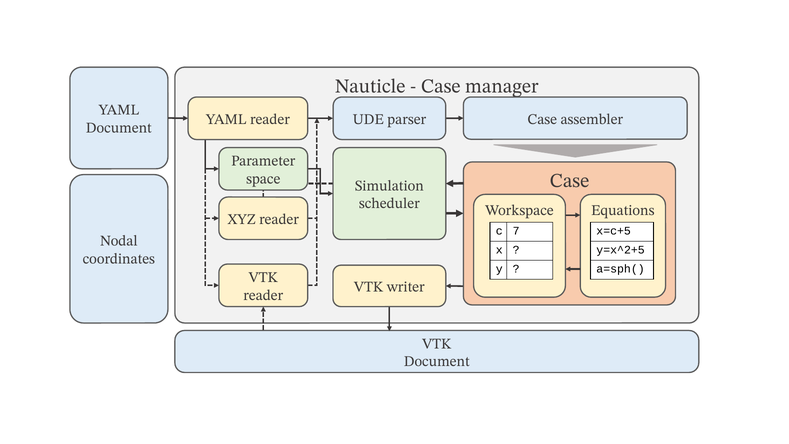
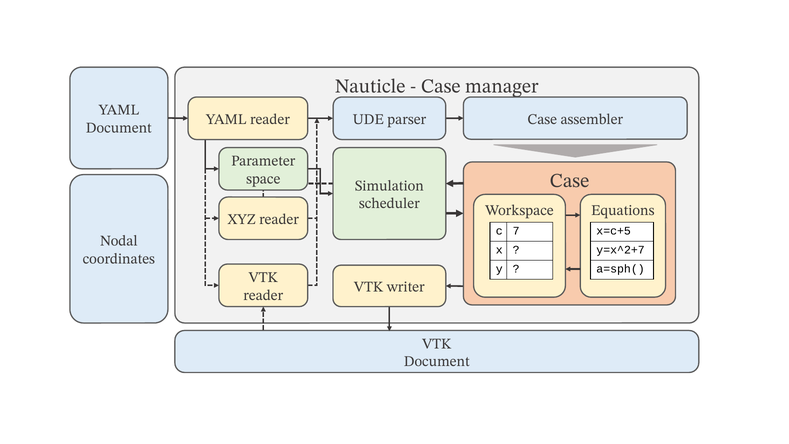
y=x^2+5: y=x^2+5 -> y=x^2+7
